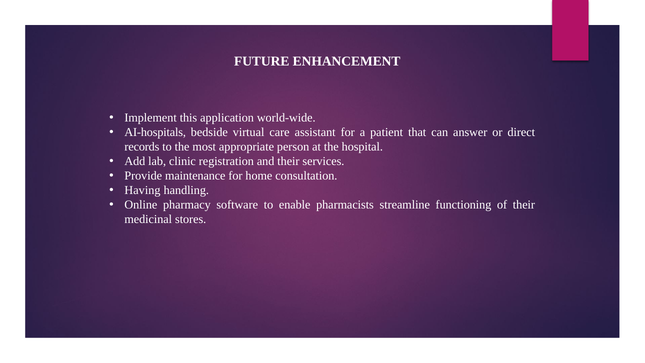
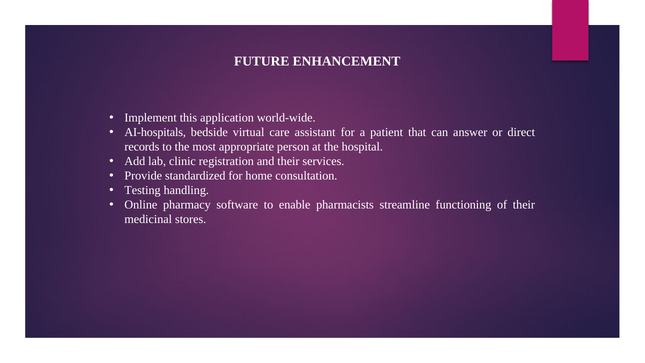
maintenance: maintenance -> standardized
Having: Having -> Testing
